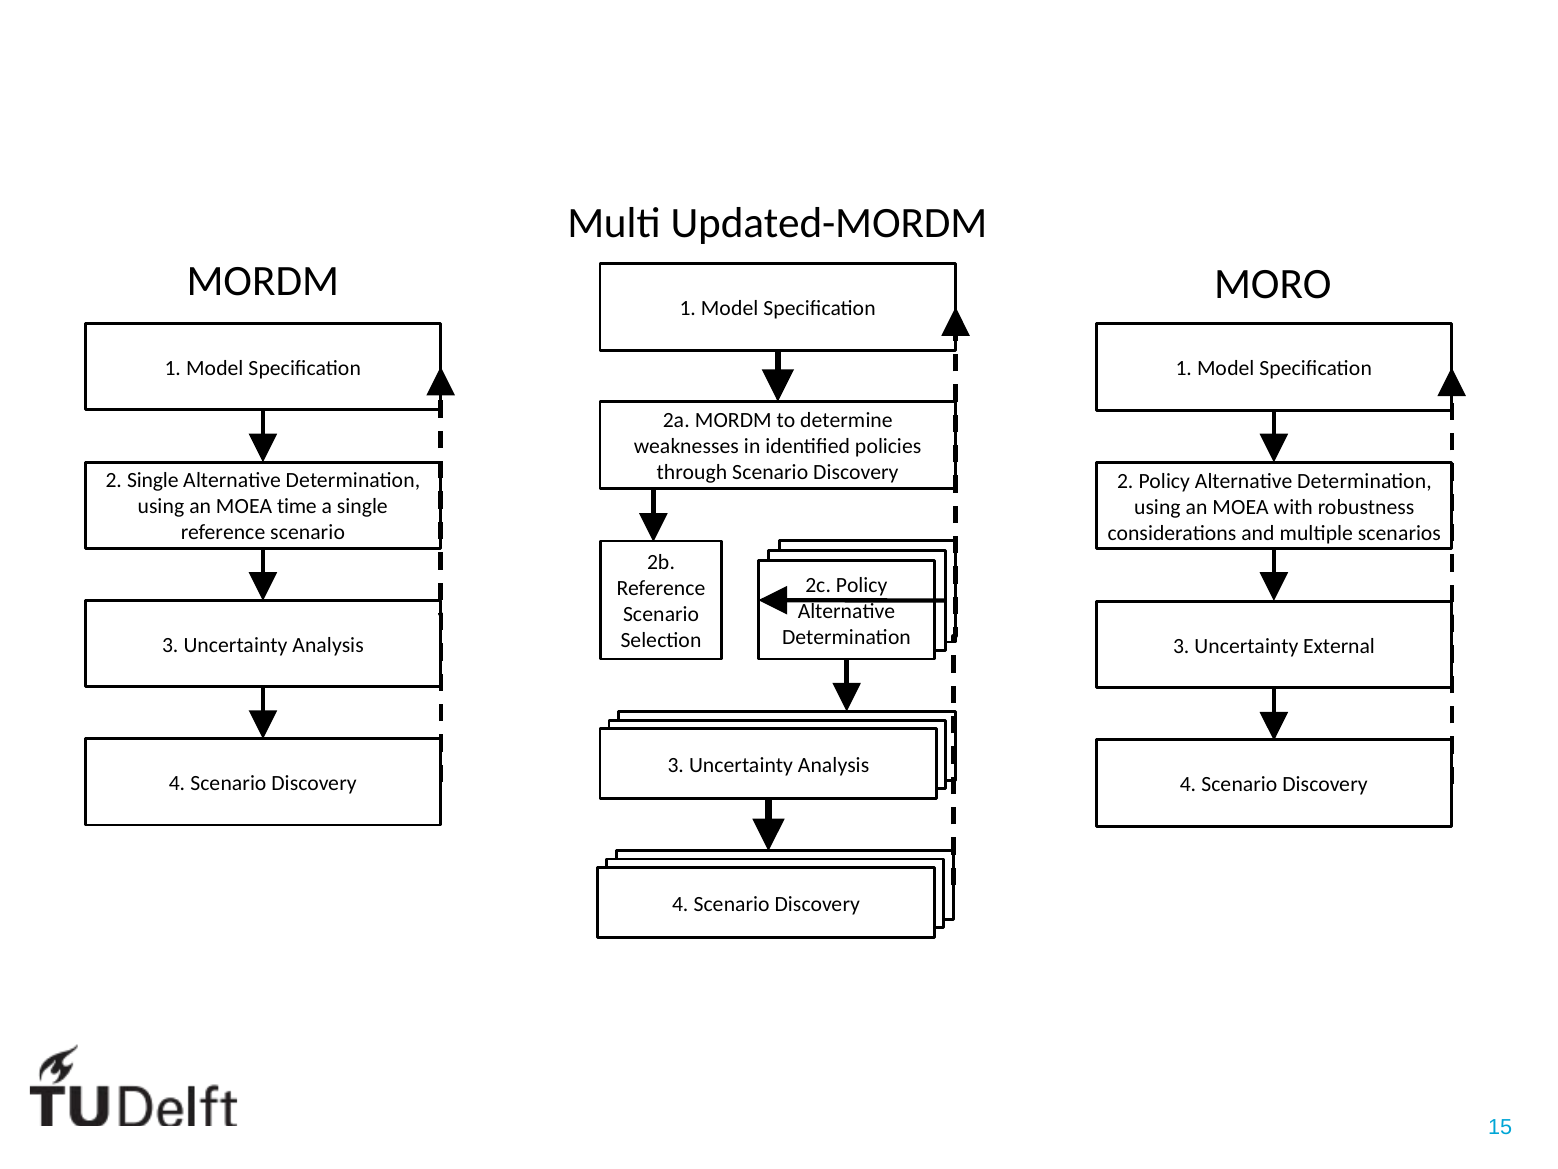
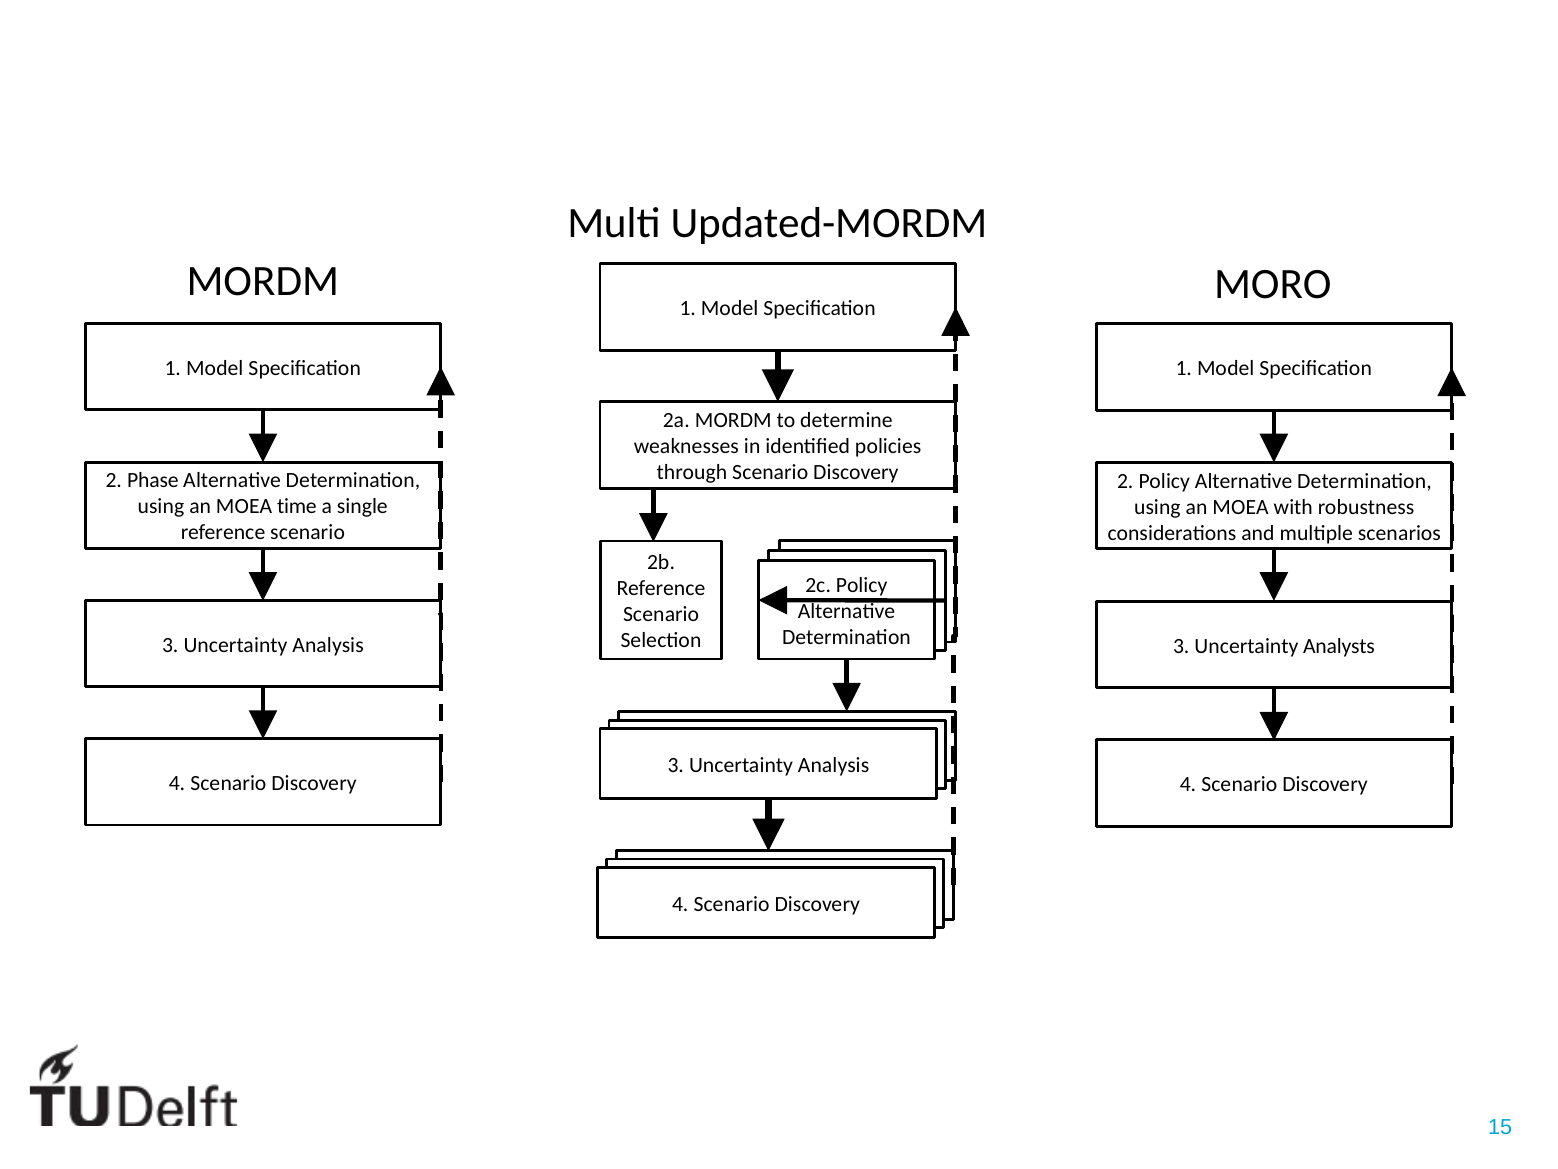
2 Single: Single -> Phase
External: External -> Analysts
